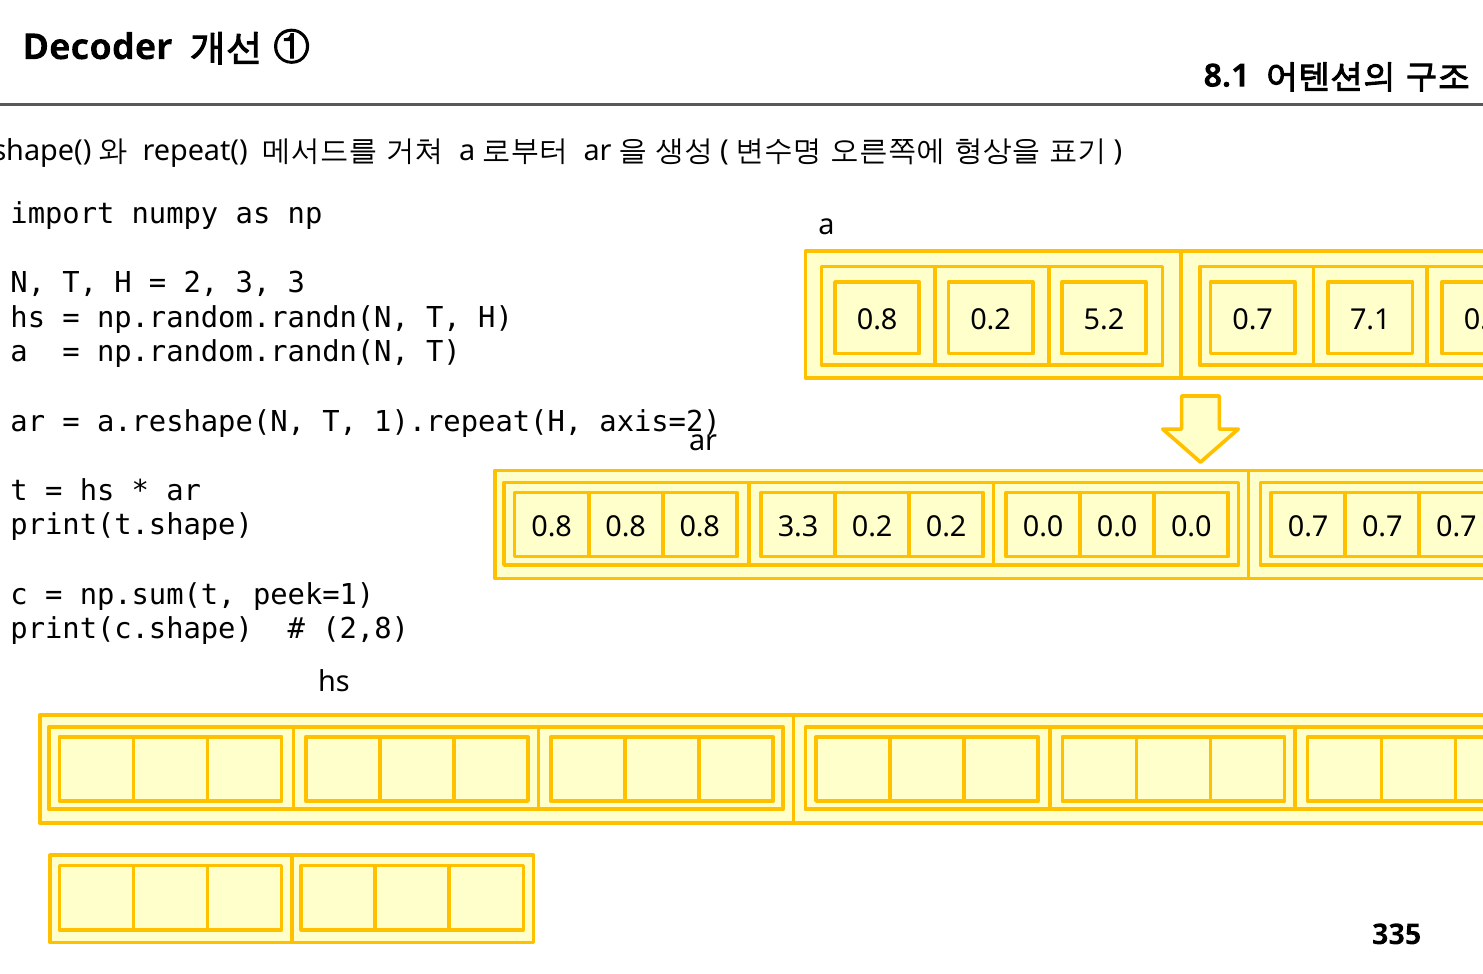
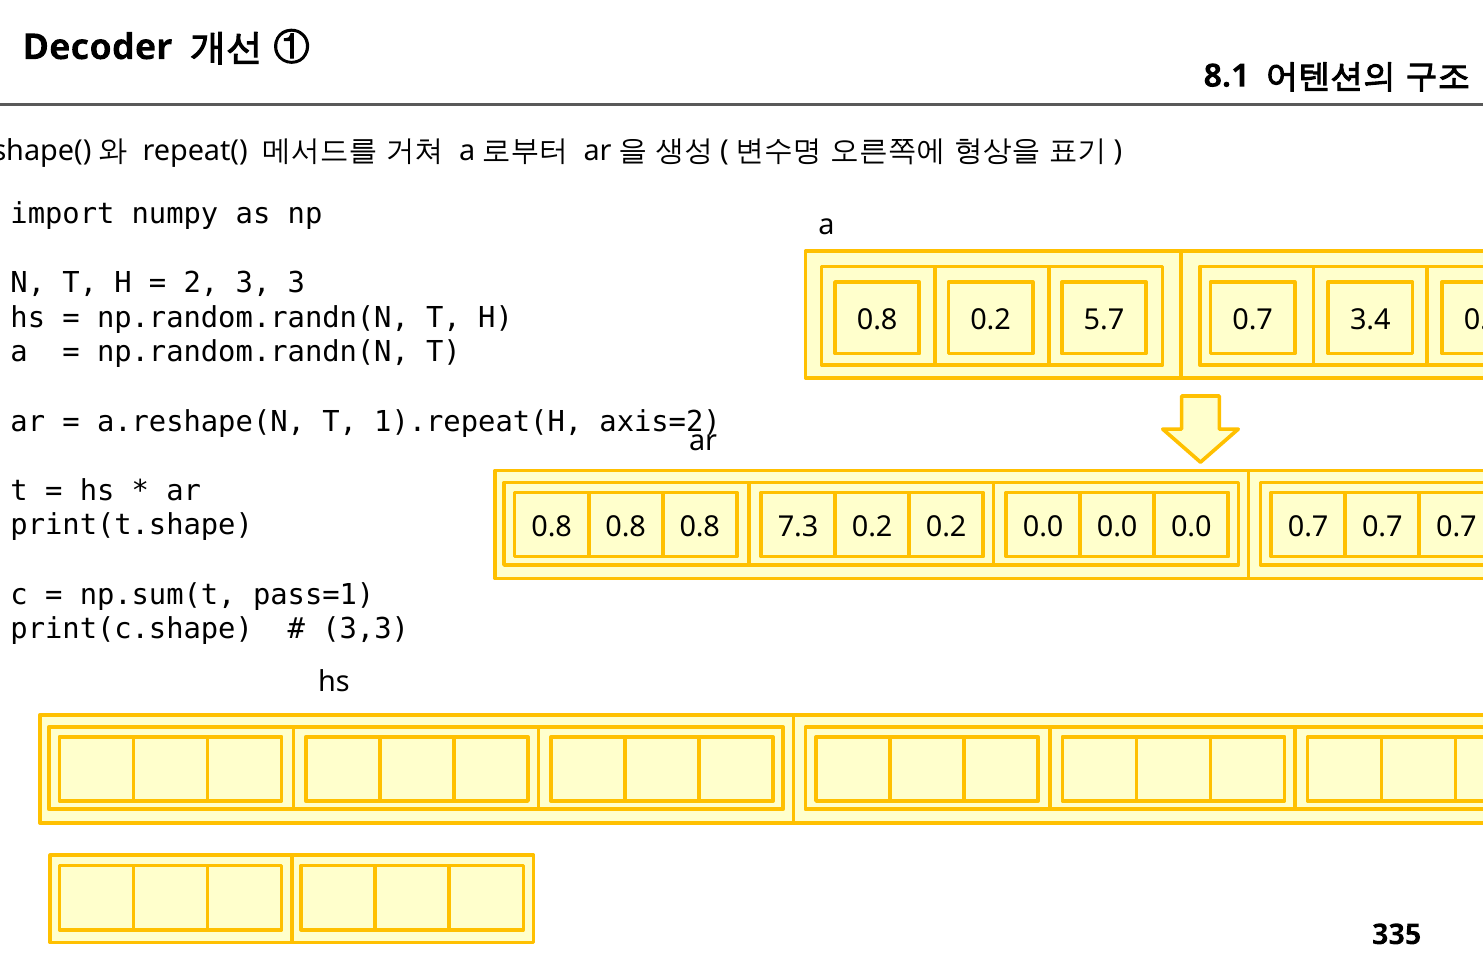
5.2: 5.2 -> 5.7
7.1: 7.1 -> 3.4
3.3: 3.3 -> 7.3
peek=1: peek=1 -> pass=1
2,8: 2,8 -> 3,3
